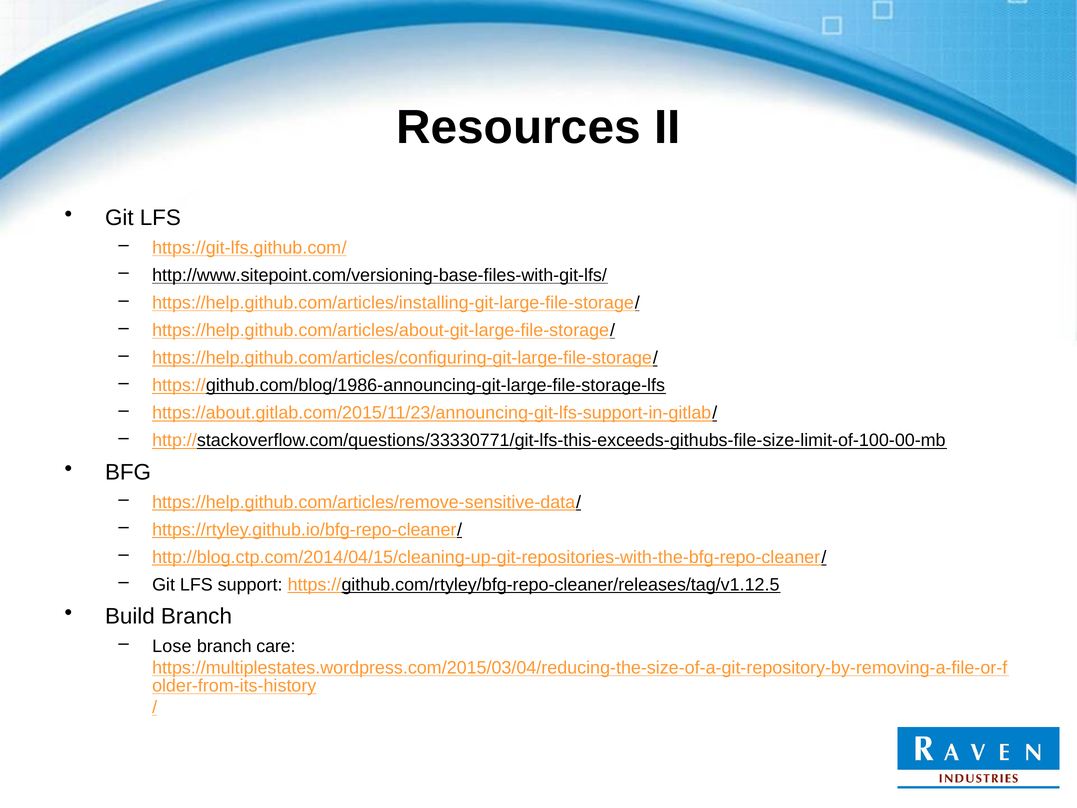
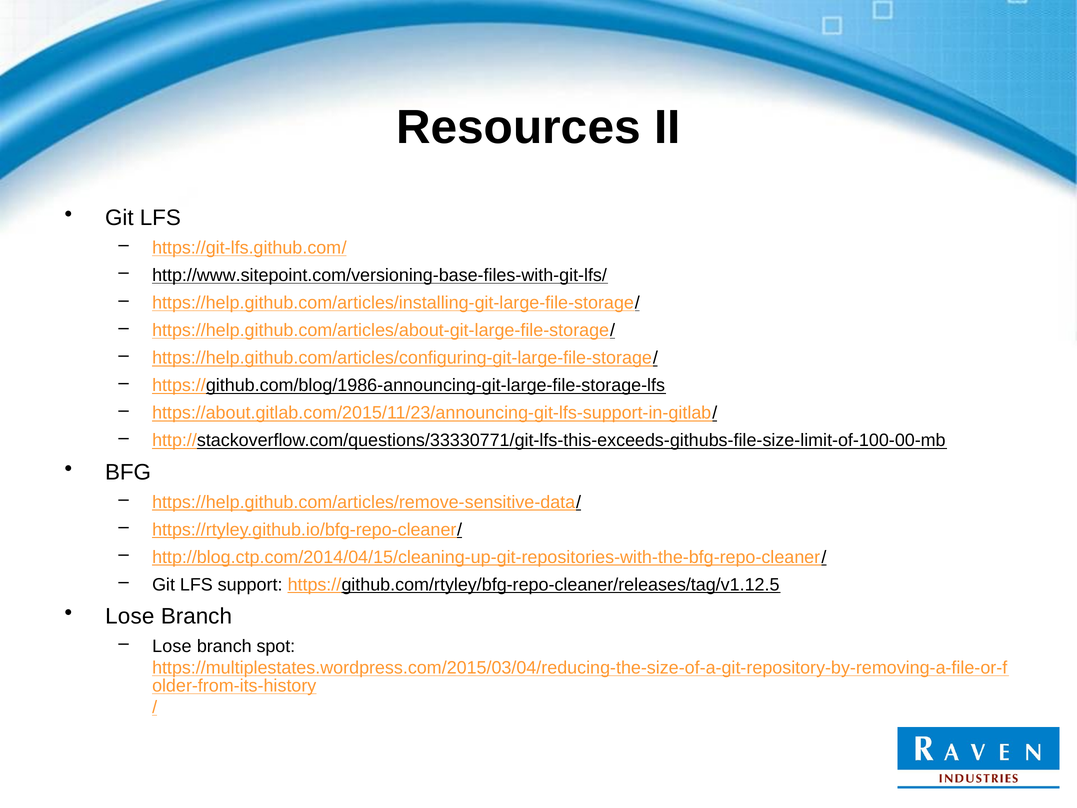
Build at (130, 616): Build -> Lose
care: care -> spot
